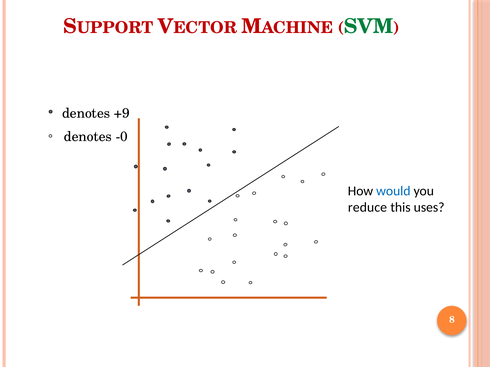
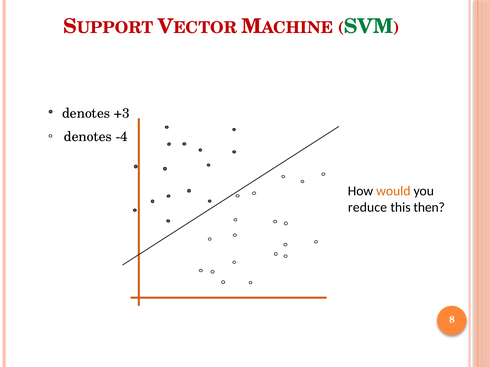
+9: +9 -> +3
-0: -0 -> -4
would colour: blue -> orange
uses: uses -> then
